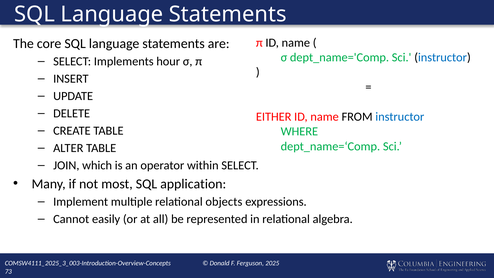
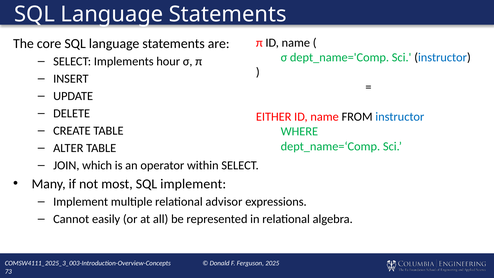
SQL application: application -> implement
objects: objects -> advisor
